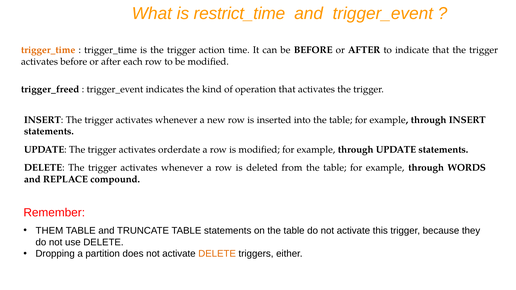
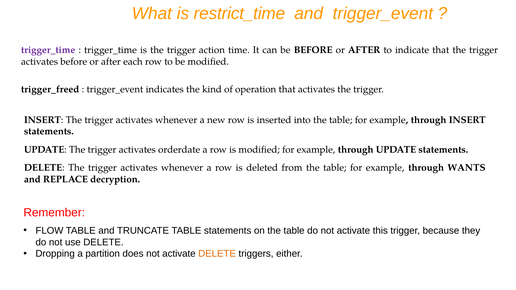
trigger_time at (48, 50) colour: orange -> purple
WORDS: WORDS -> WANTS
compound: compound -> decryption
THEM: THEM -> FLOW
